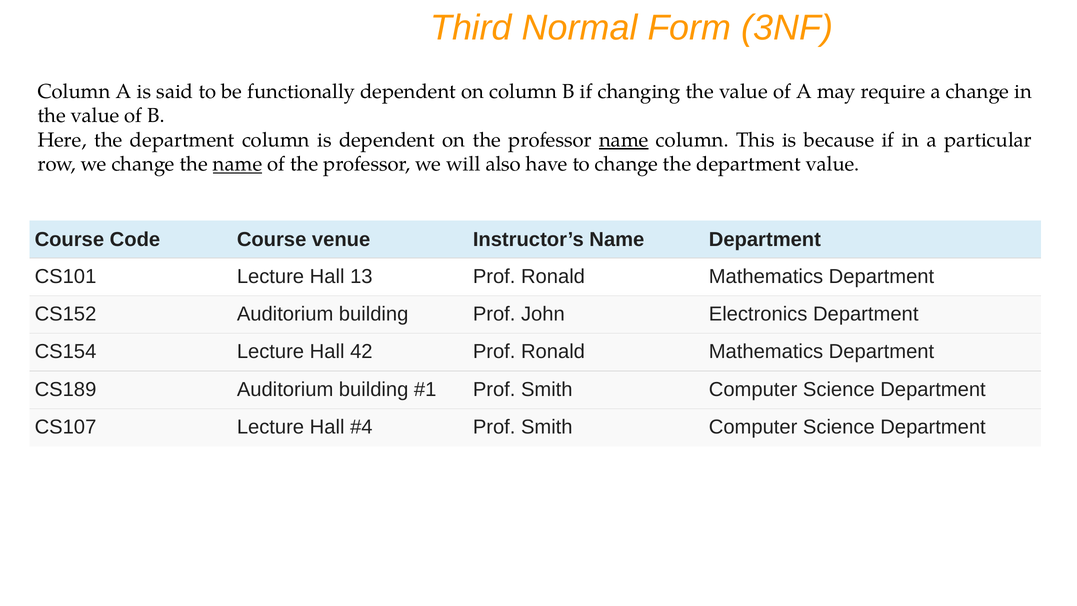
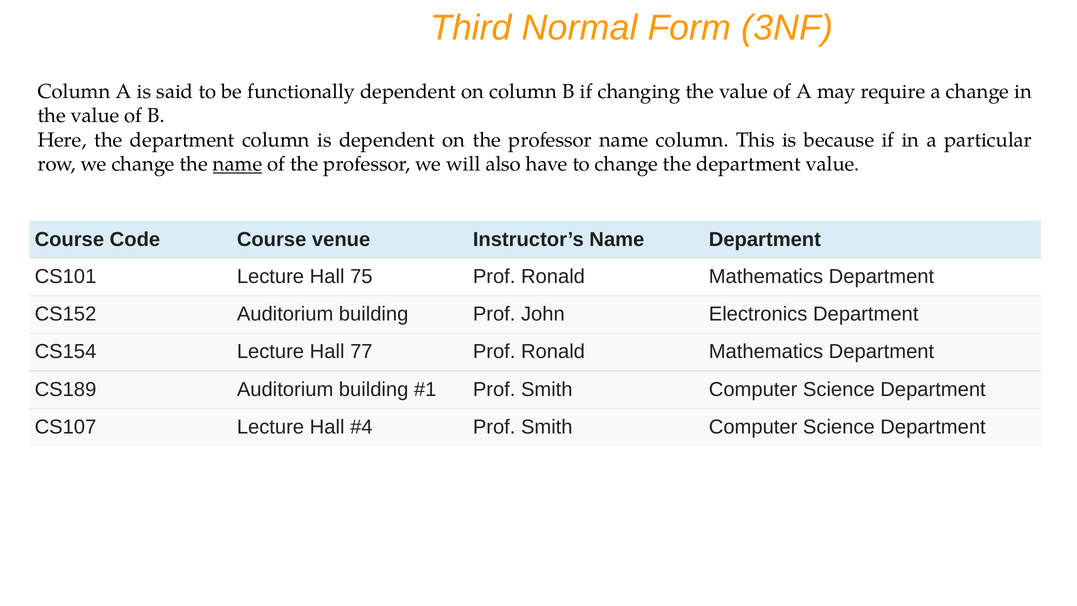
name at (624, 140) underline: present -> none
13: 13 -> 75
42: 42 -> 77
